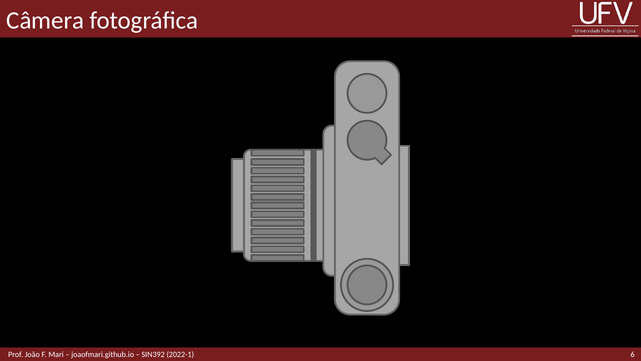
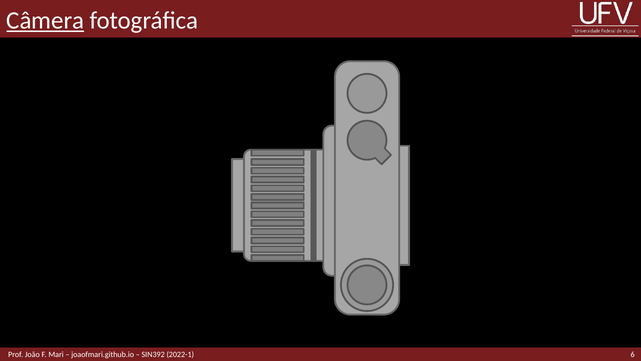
Câmera underline: none -> present
